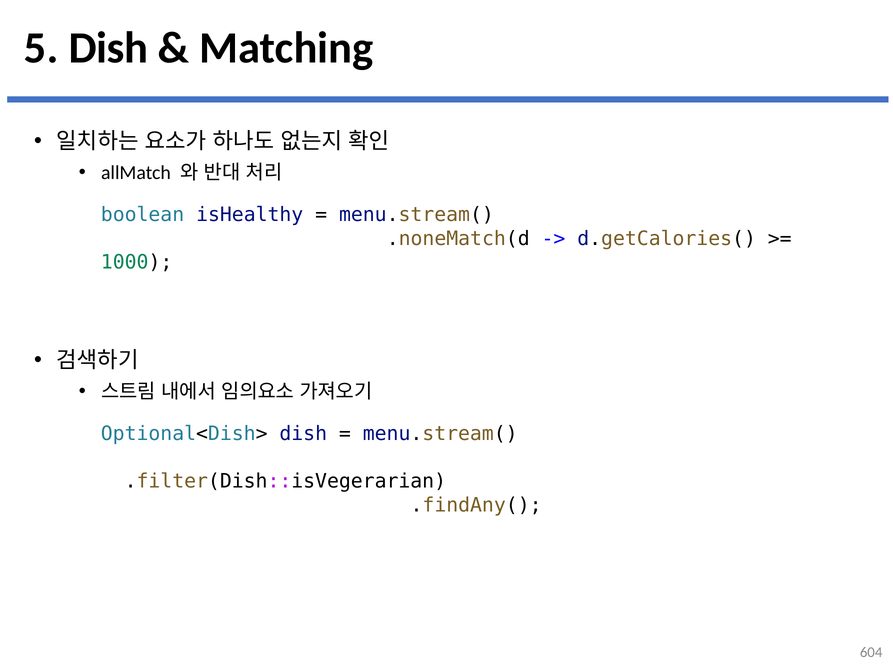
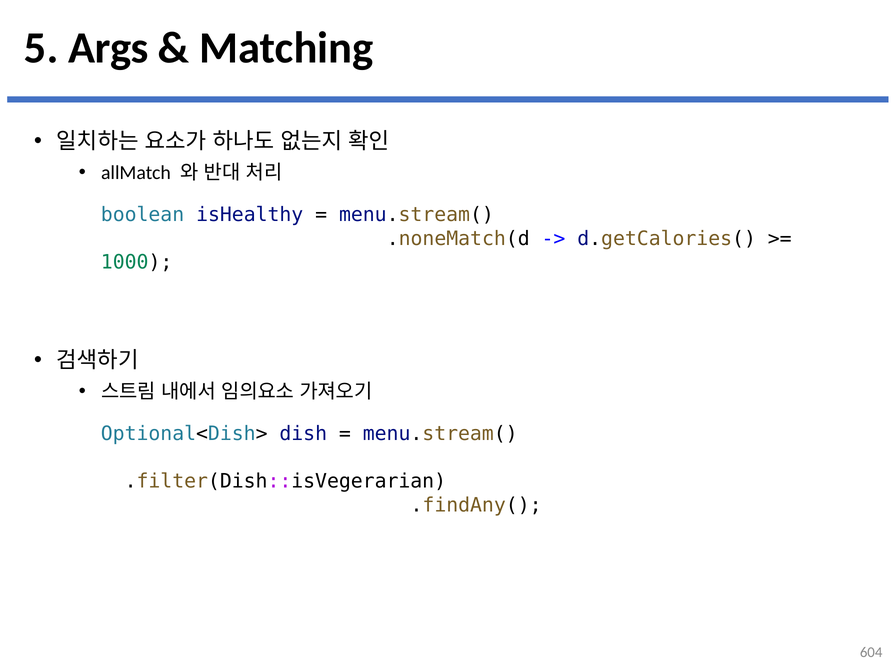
5 Dish: Dish -> Args
